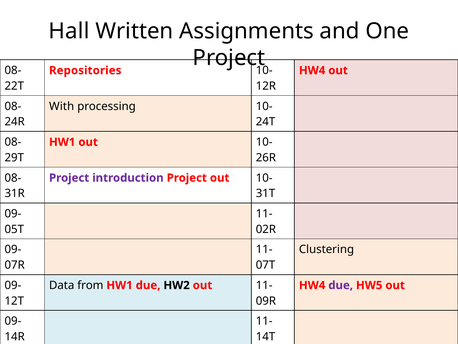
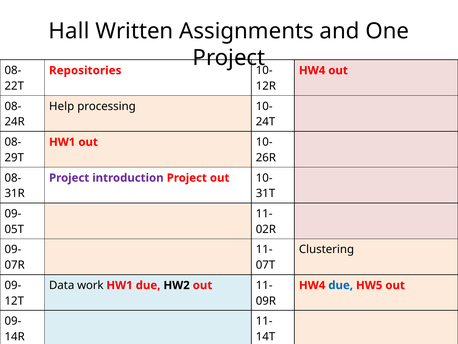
With: With -> Help
from: from -> work
due at (341, 285) colour: purple -> blue
